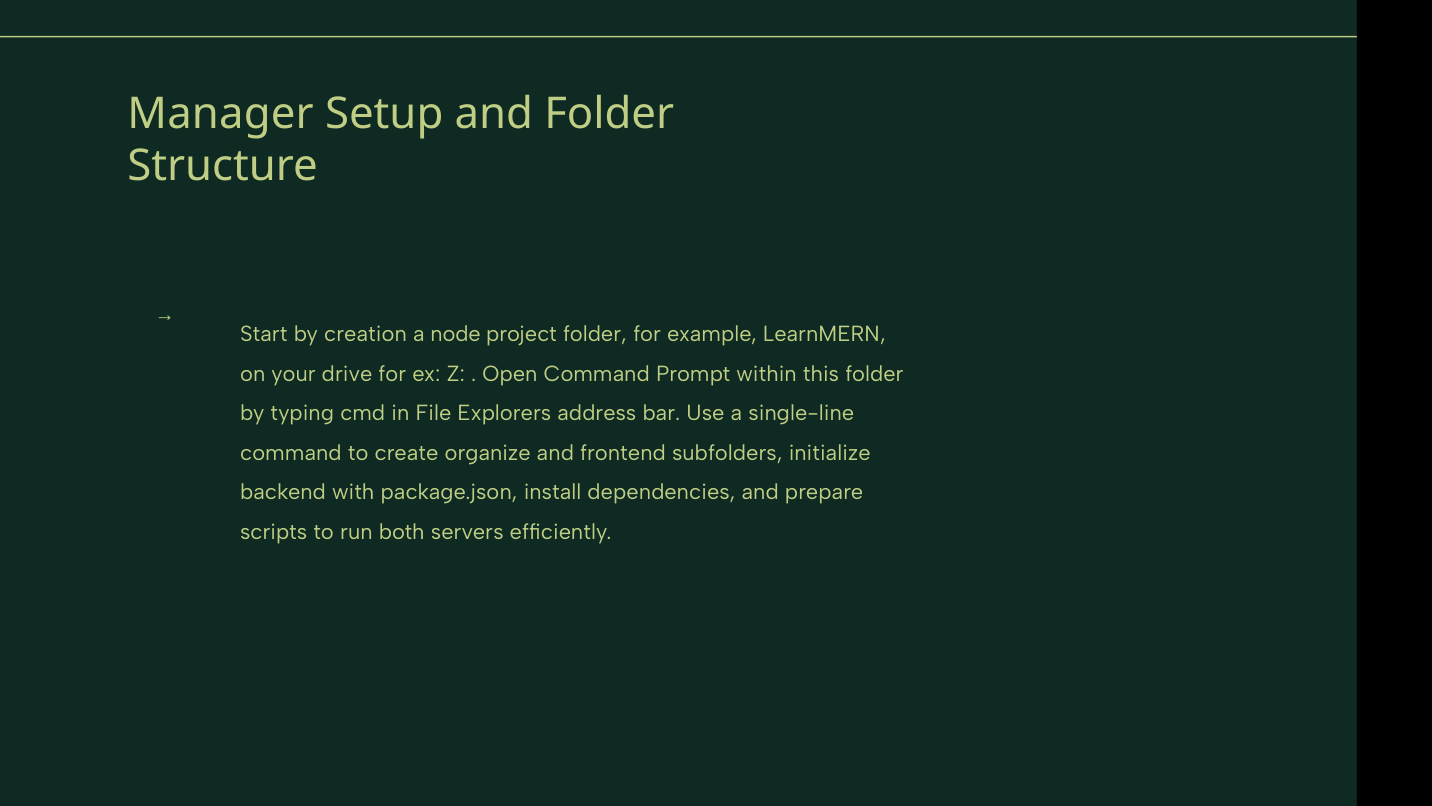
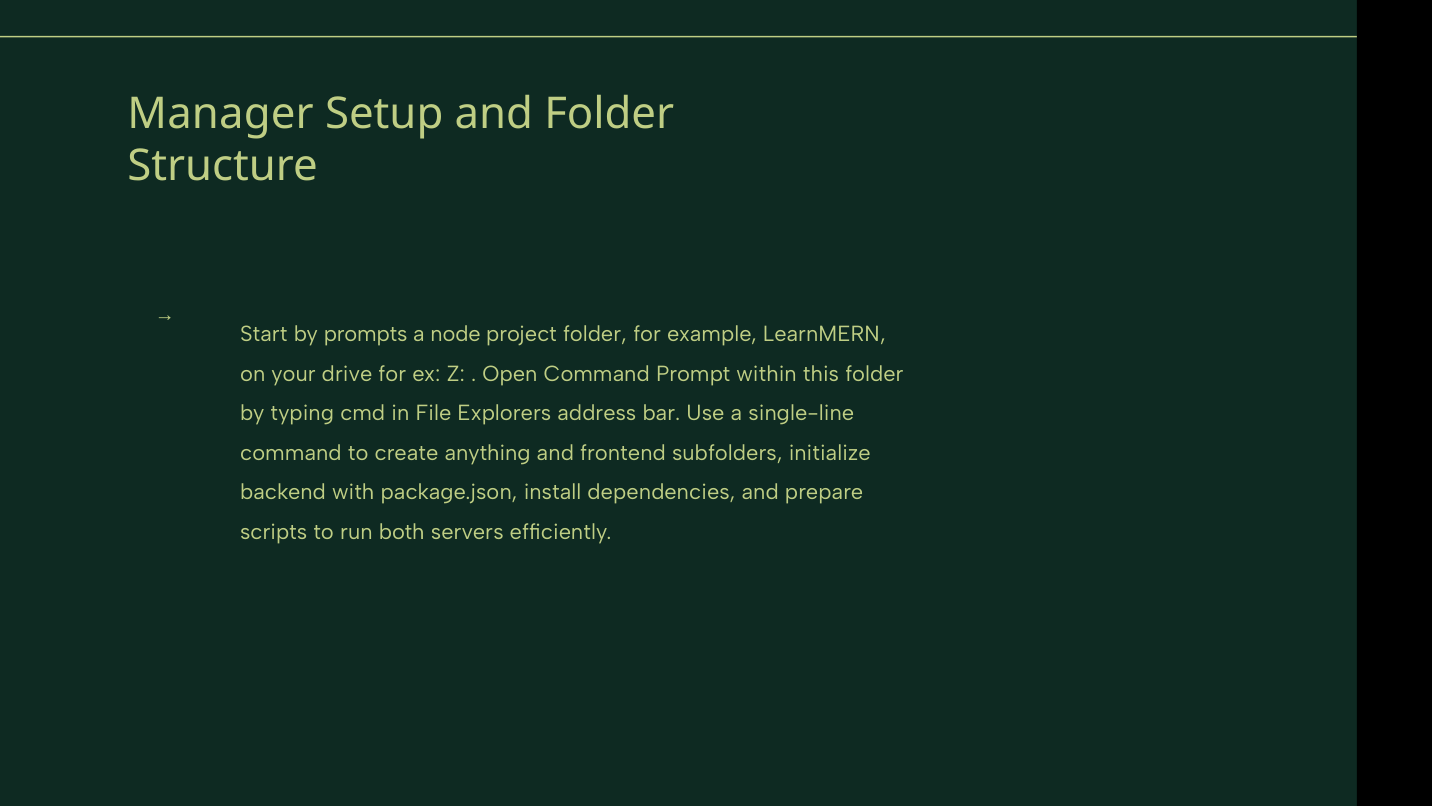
creation: creation -> prompts
organize: organize -> anything
